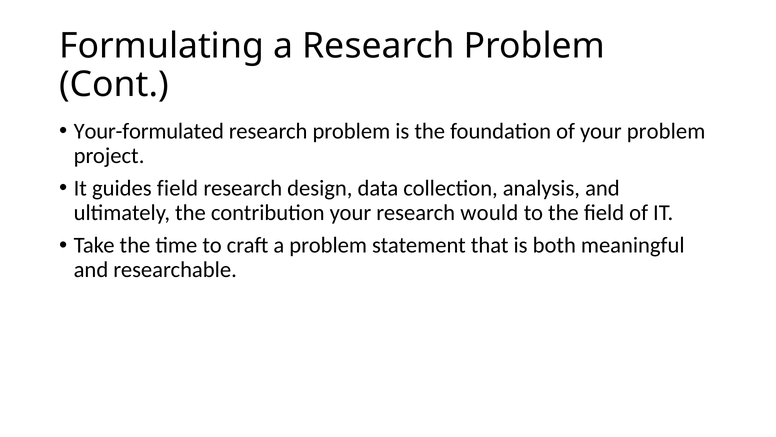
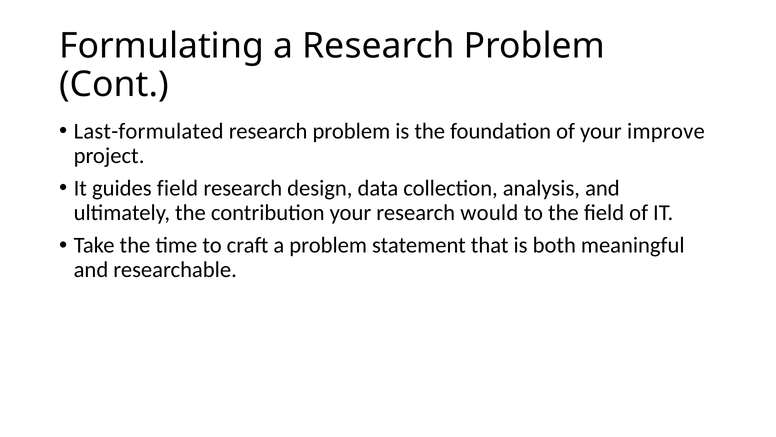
Your-formulated: Your-formulated -> Last-formulated
your problem: problem -> improve
